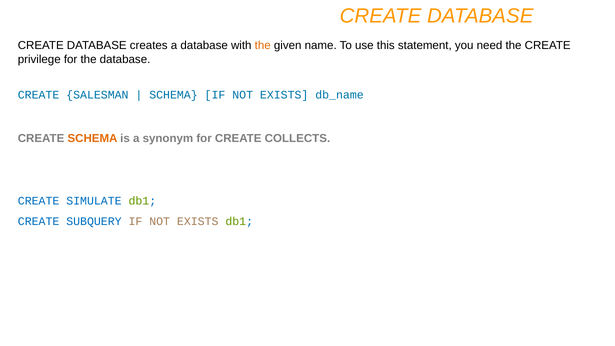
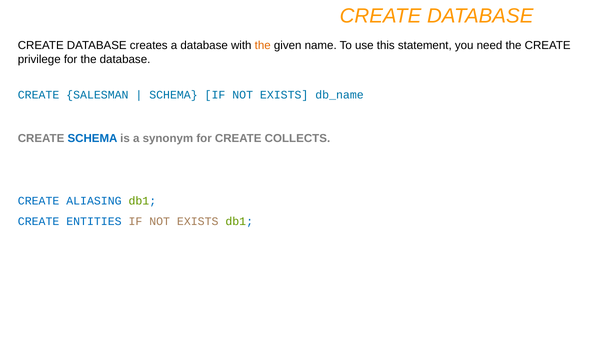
SCHEMA at (92, 138) colour: orange -> blue
SIMULATE: SIMULATE -> ALIASING
SUBQUERY: SUBQUERY -> ENTITIES
